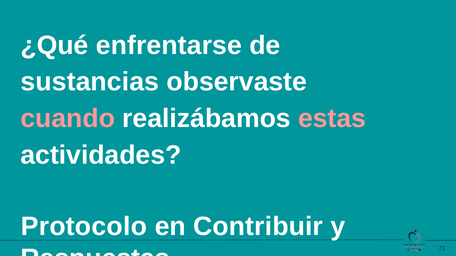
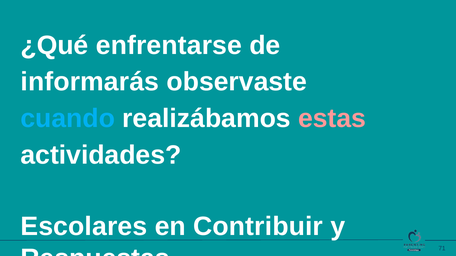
sustancias: sustancias -> informarás
cuando colour: pink -> light blue
Protocolo: Protocolo -> Escolares
